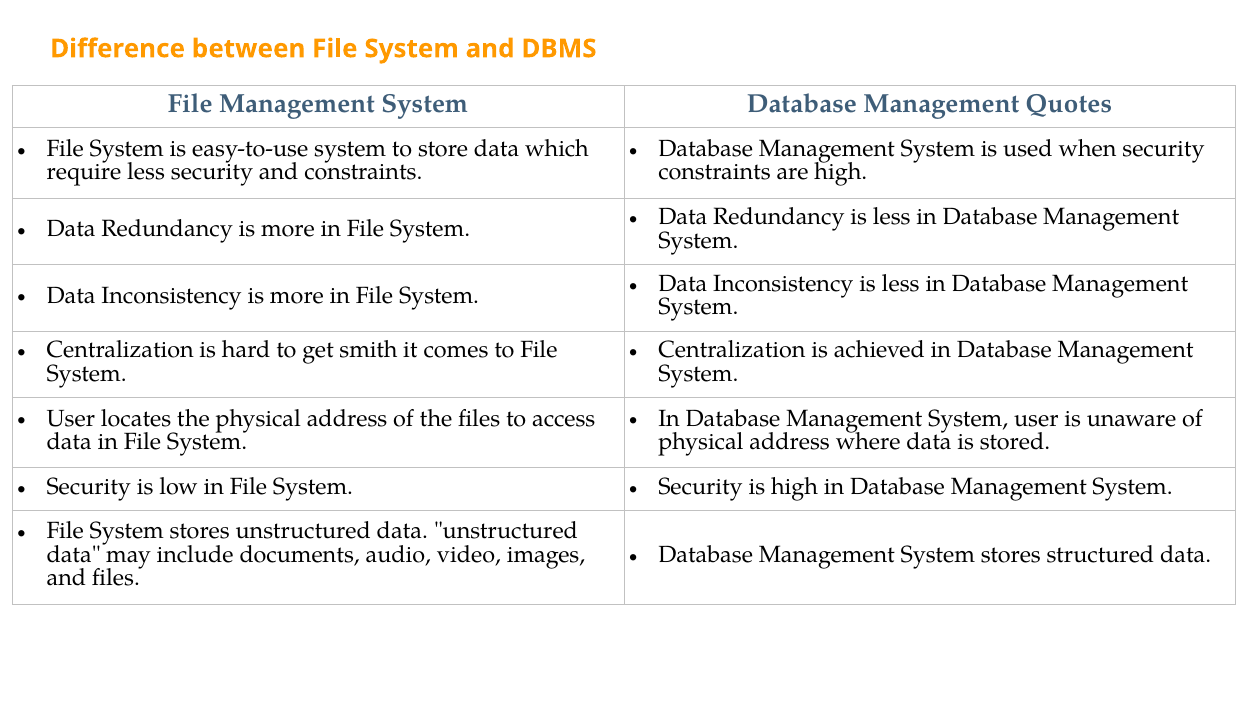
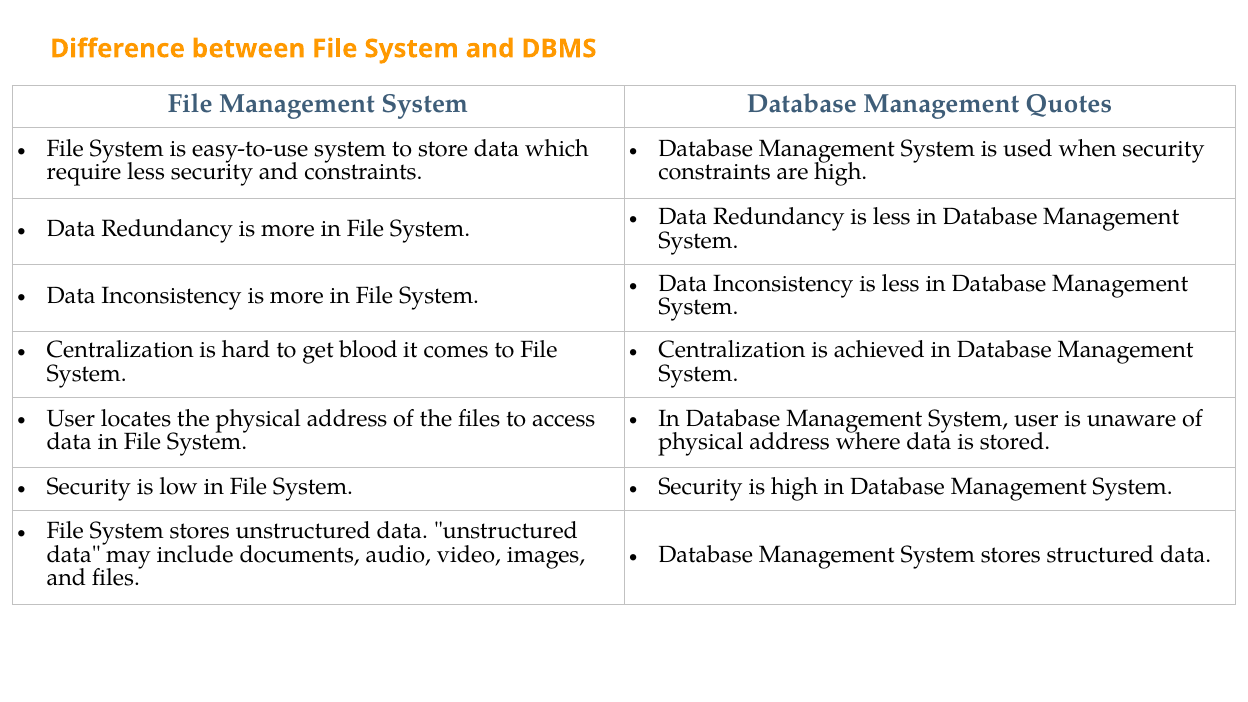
smith: smith -> blood
